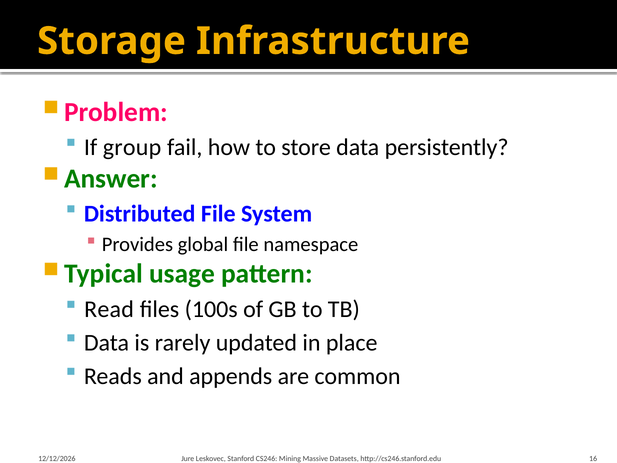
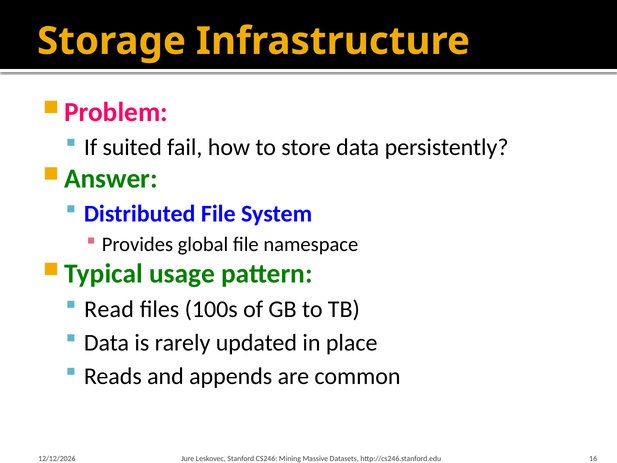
group: group -> suited
